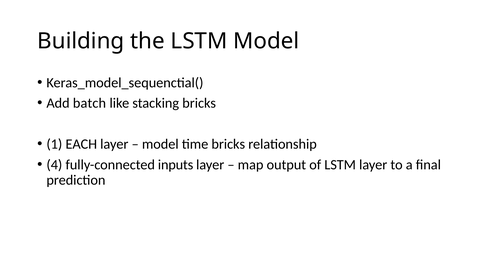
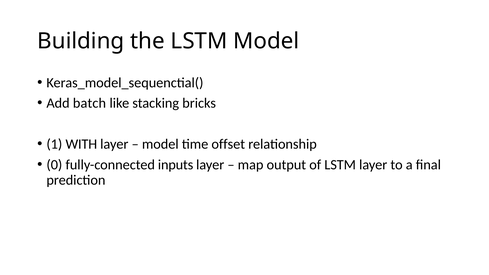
EACH: EACH -> WITH
time bricks: bricks -> offset
4: 4 -> 0
